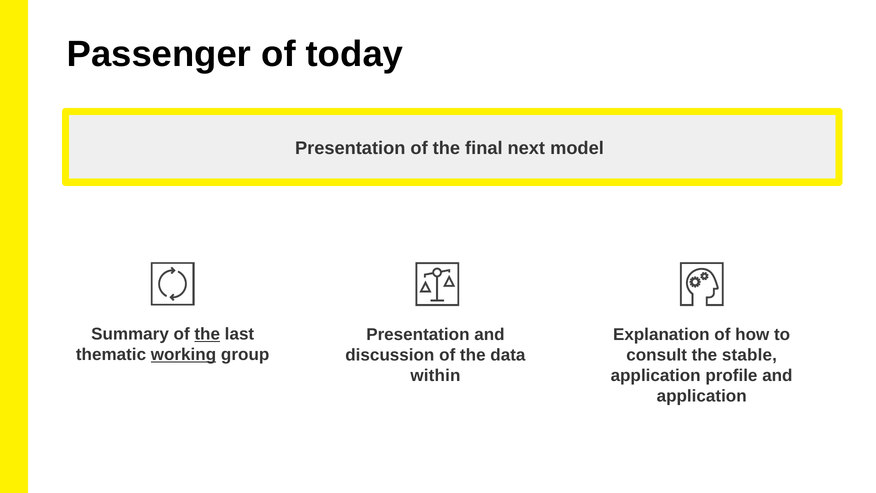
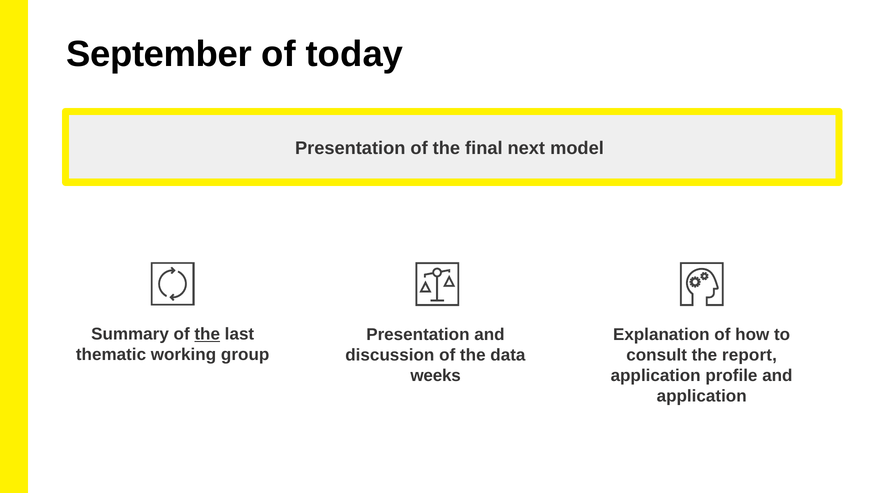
Passenger: Passenger -> September
working underline: present -> none
stable: stable -> report
within: within -> weeks
